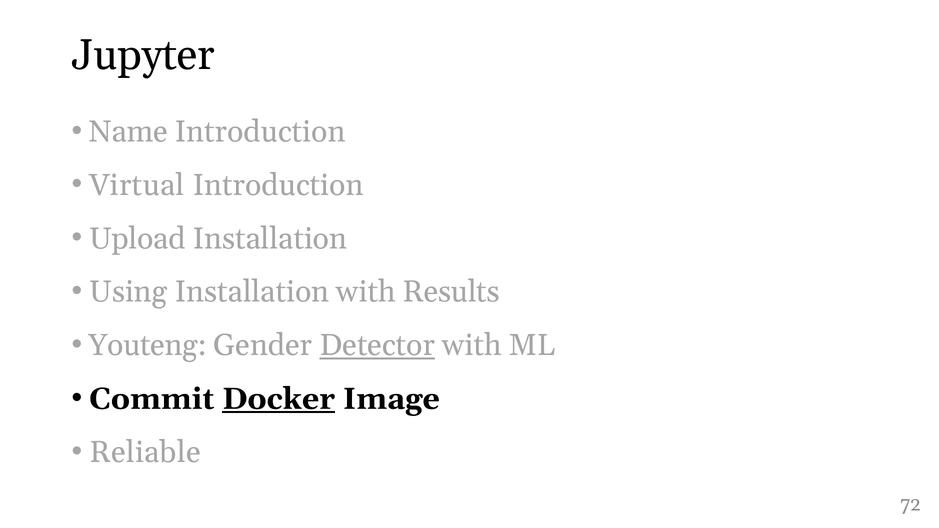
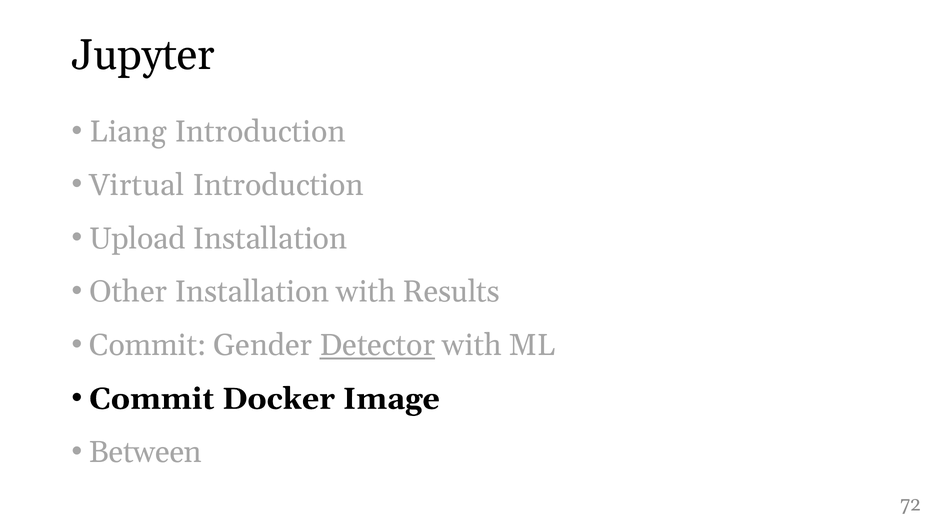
Name: Name -> Liang
Using: Using -> Other
Youteng at (148, 346): Youteng -> Commit
Docker underline: present -> none
Reliable: Reliable -> Between
